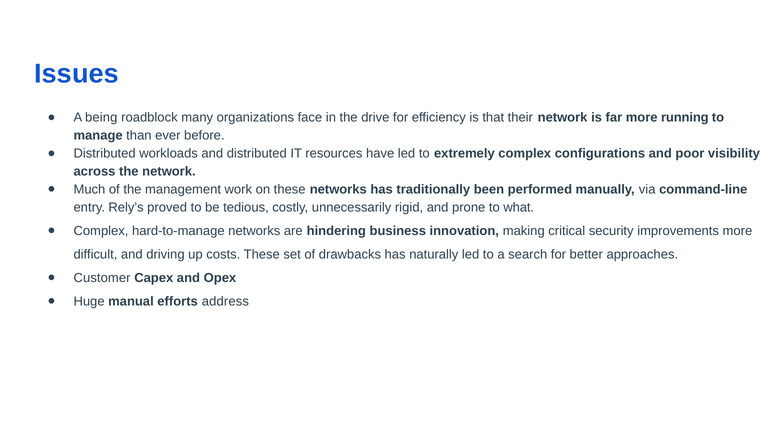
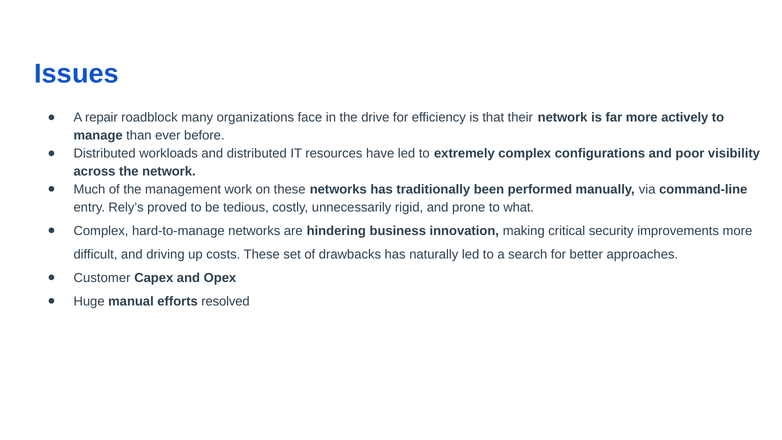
being: being -> repair
running: running -> actively
address: address -> resolved
